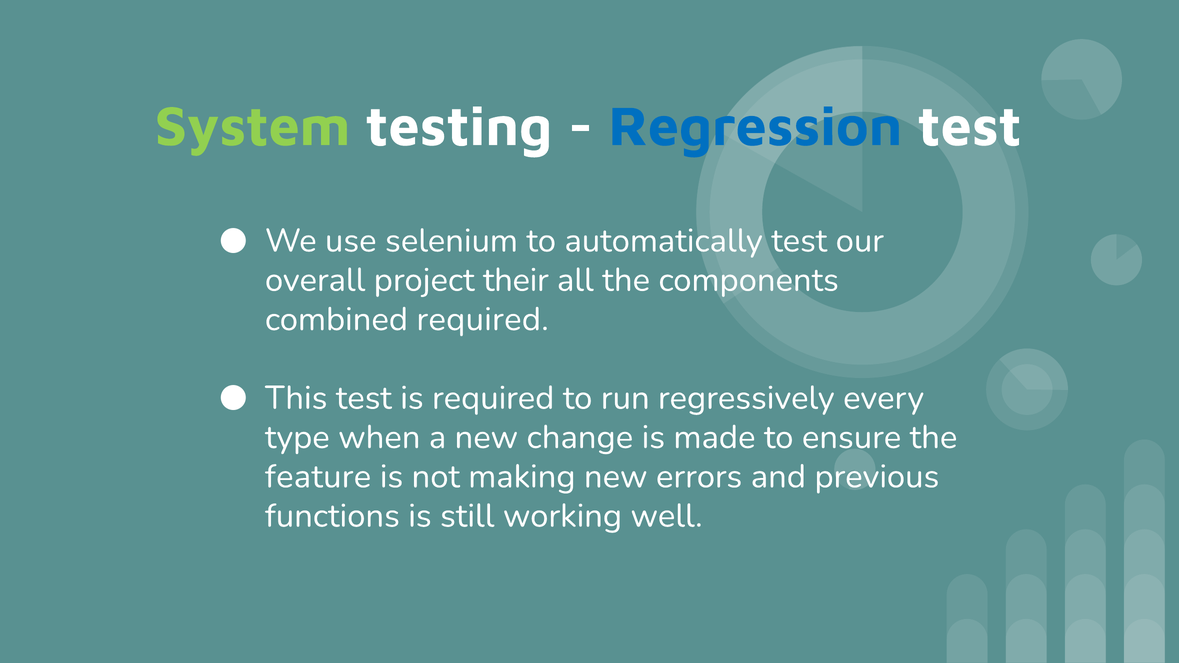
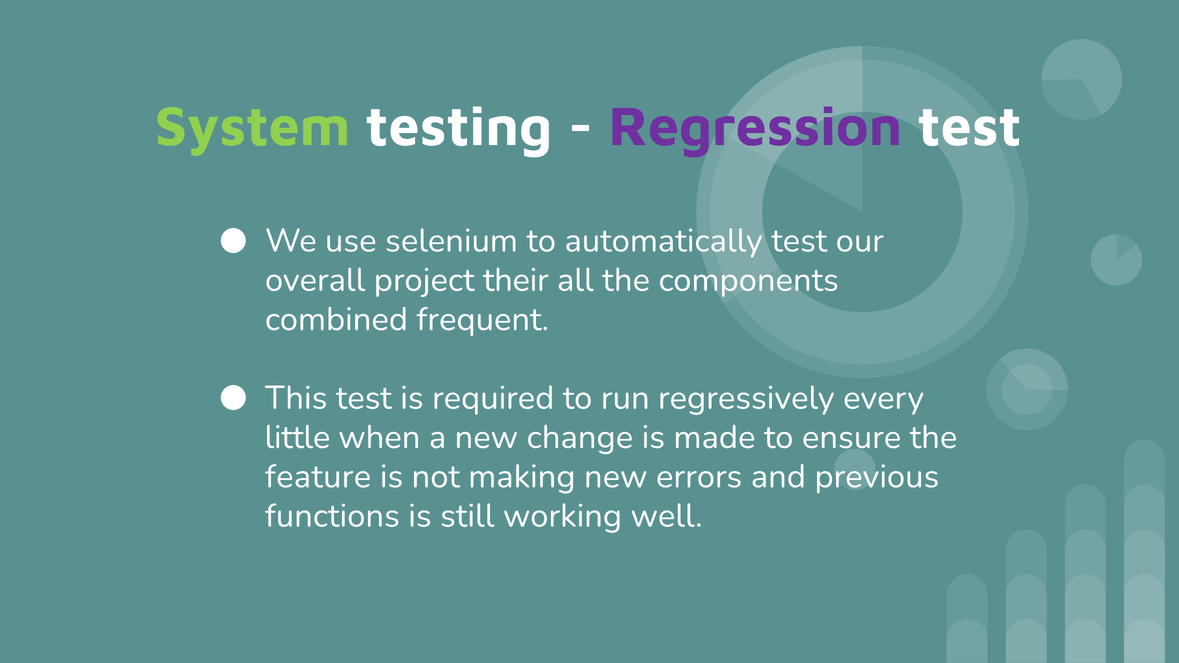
Regression colour: blue -> purple
combined required: required -> frequent
type: type -> little
